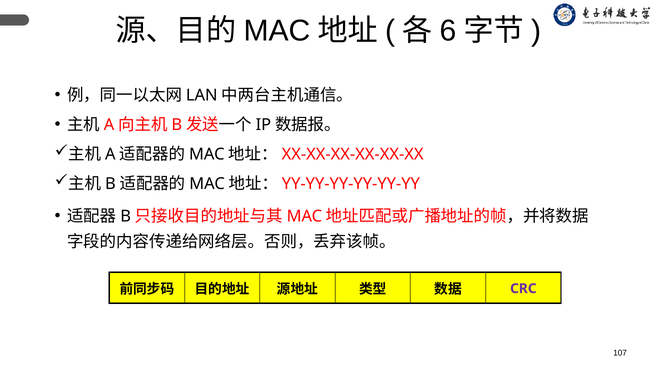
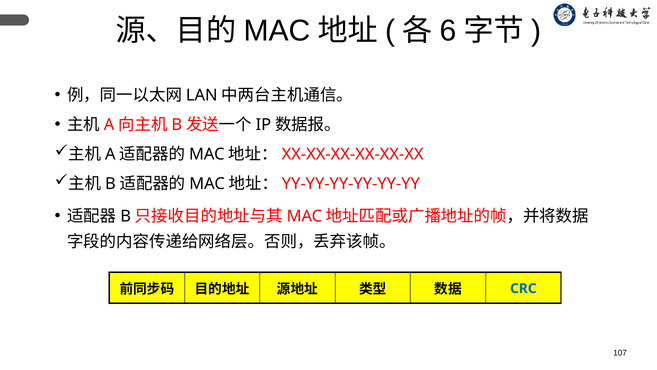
CRC colour: purple -> blue
